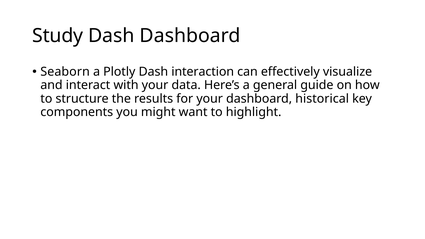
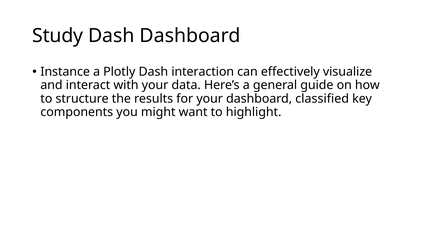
Seaborn: Seaborn -> Instance
historical: historical -> classified
